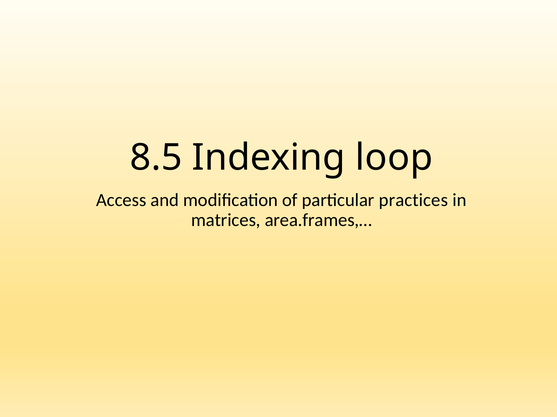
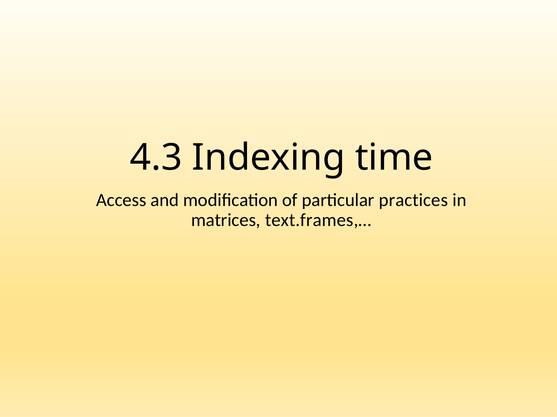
8.5: 8.5 -> 4.3
loop: loop -> time
area.frames,…: area.frames,… -> text.frames,…
